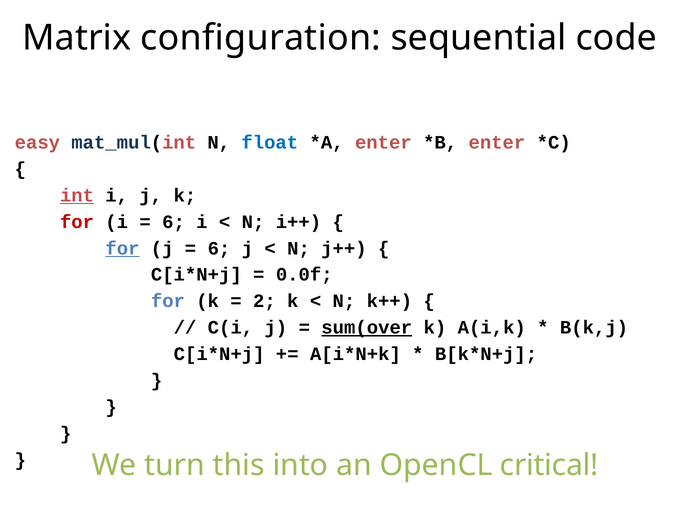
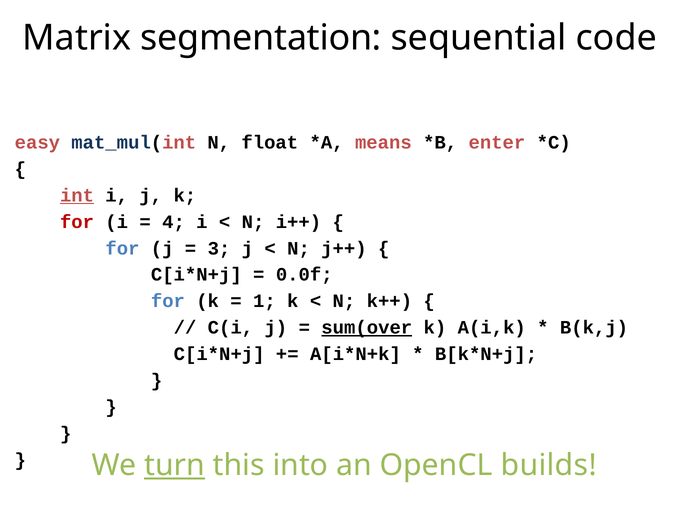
configuration: configuration -> segmentation
float colour: blue -> black
enter at (383, 142): enter -> means
6 at (174, 222): 6 -> 4
for at (122, 248) underline: present -> none
6 at (219, 248): 6 -> 3
2: 2 -> 1
turn underline: none -> present
critical: critical -> builds
